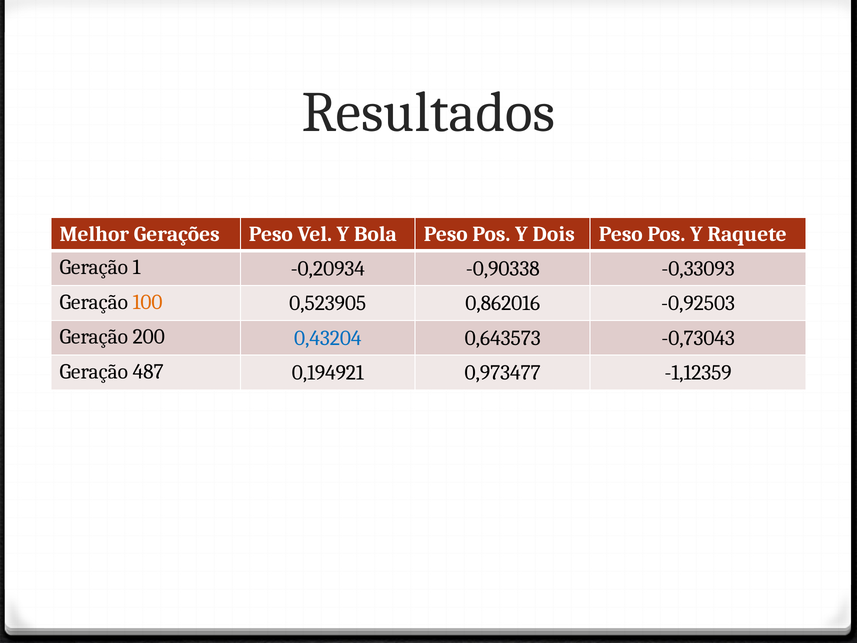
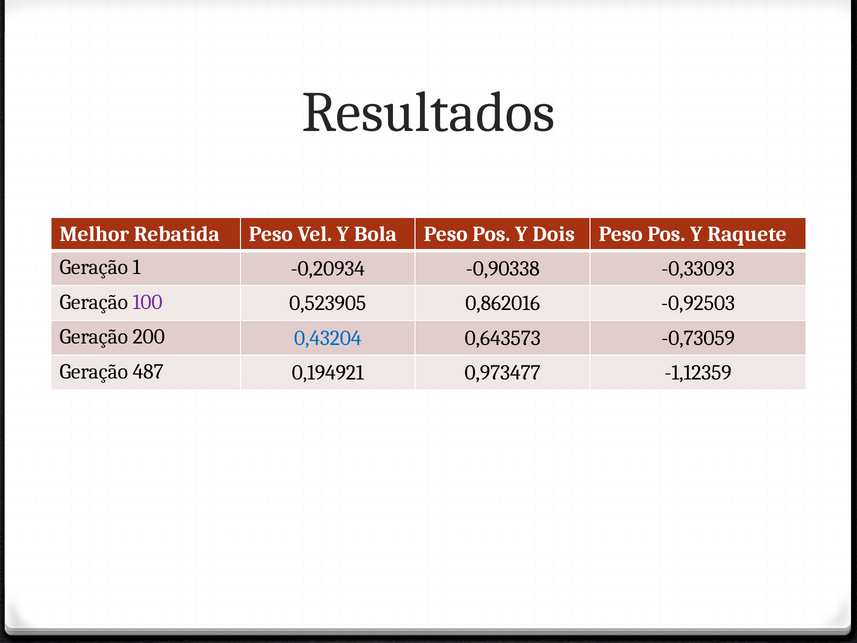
Gerações: Gerações -> Rebatida
100 colour: orange -> purple
-0,73043: -0,73043 -> -0,73059
